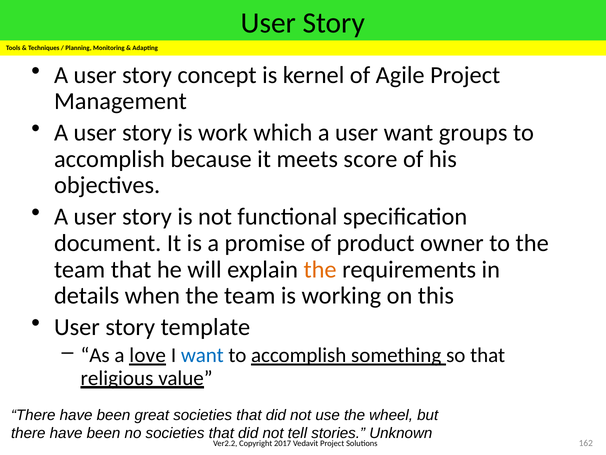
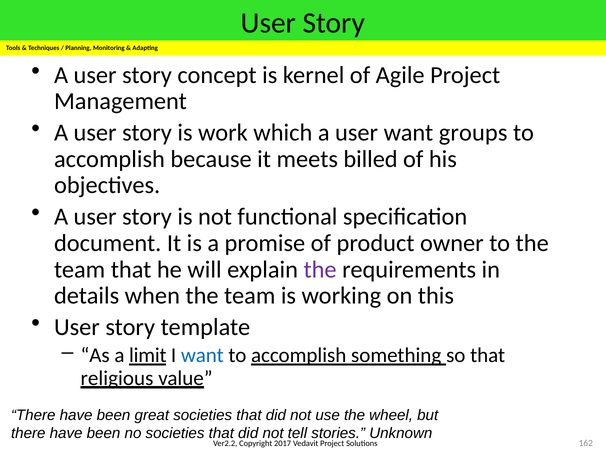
score: score -> billed
the at (320, 269) colour: orange -> purple
love: love -> limit
